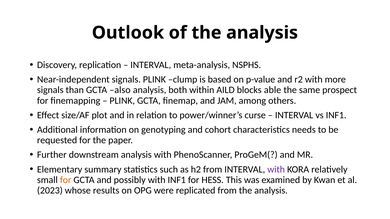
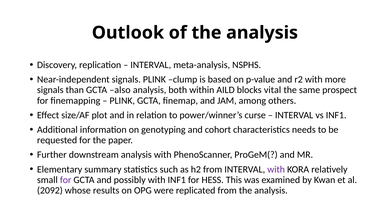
able: able -> vital
for at (66, 180) colour: orange -> purple
2023: 2023 -> 2092
